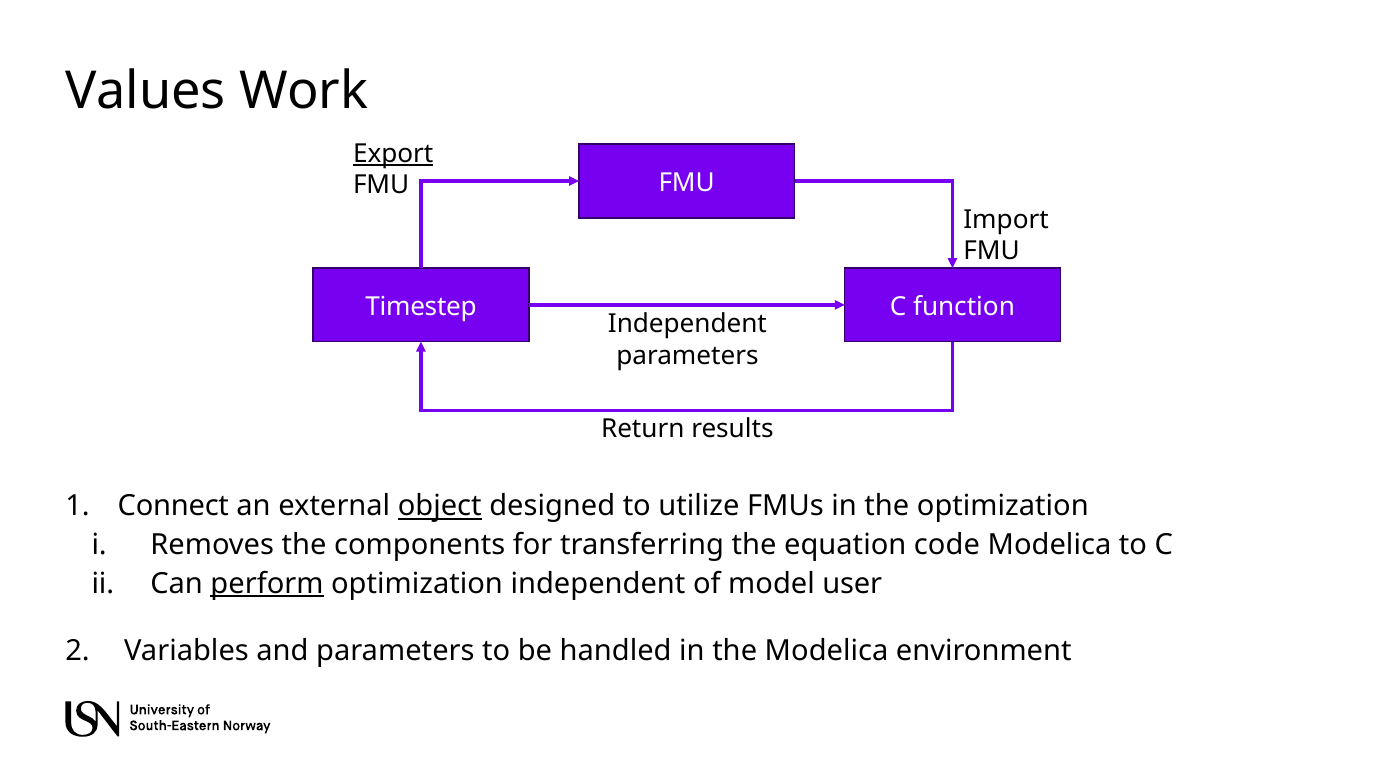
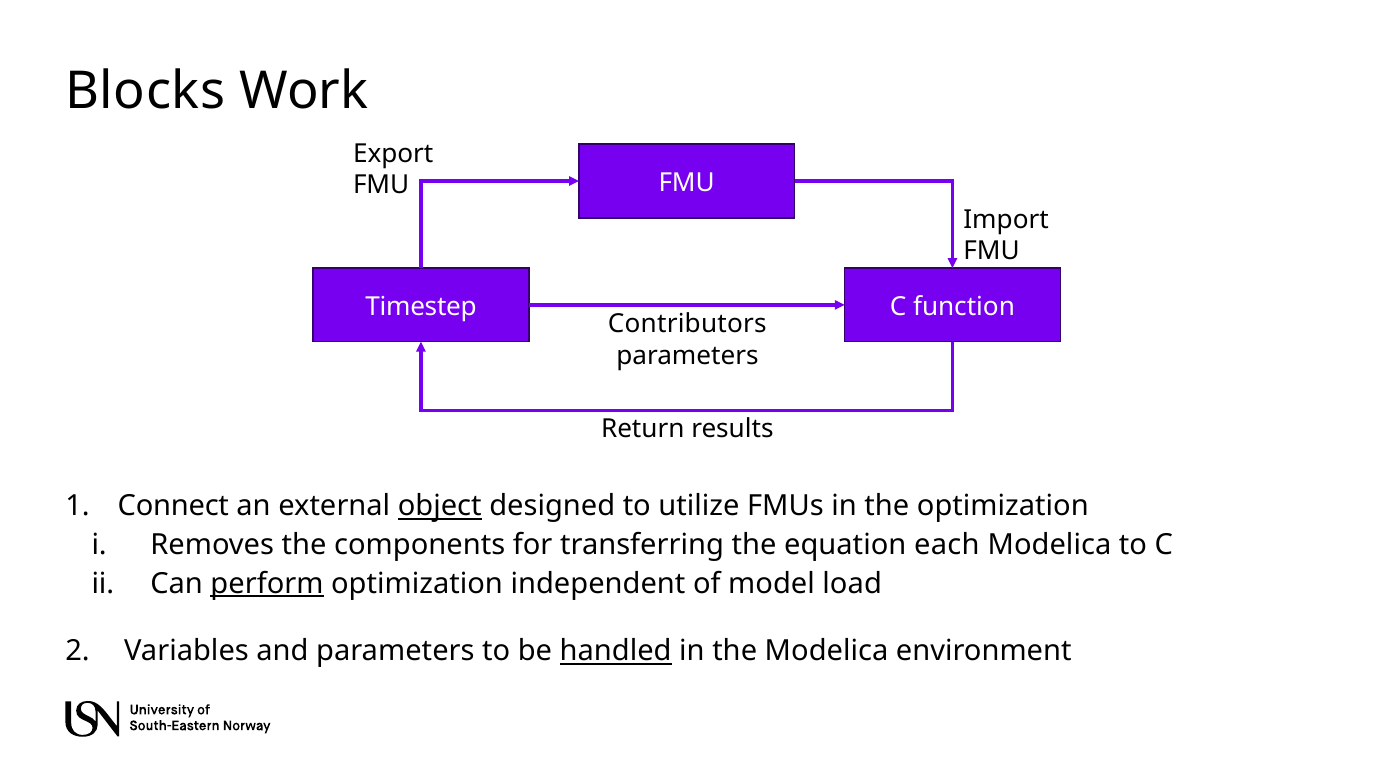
Values: Values -> Blocks
Export underline: present -> none
Independent at (687, 324): Independent -> Contributors
code: code -> each
user: user -> load
handled underline: none -> present
